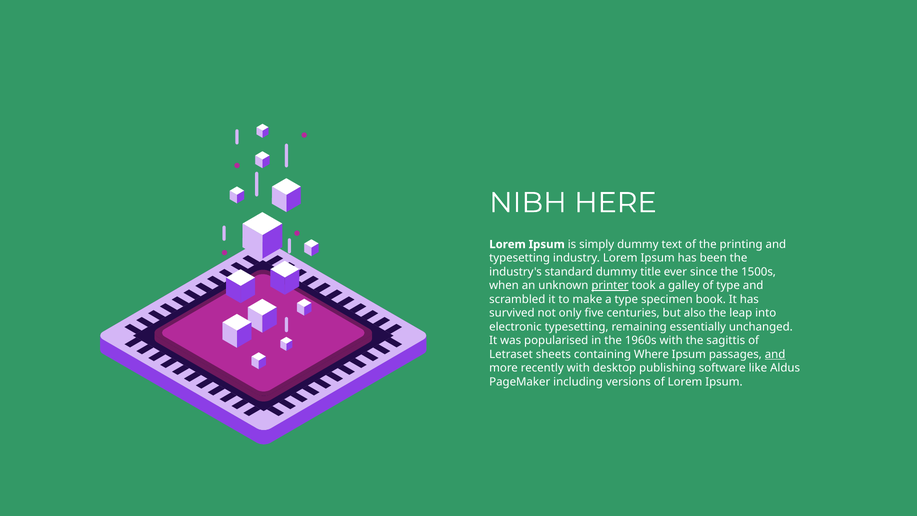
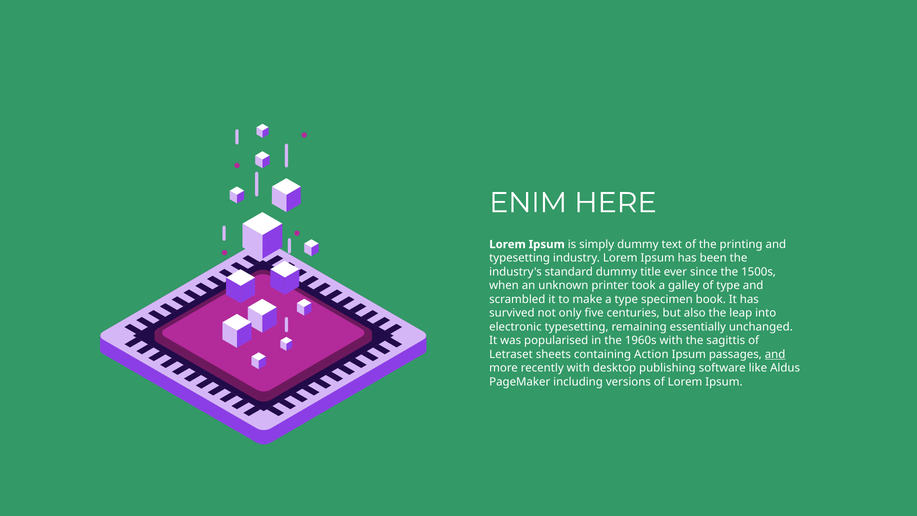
NIBH: NIBH -> ENIM
printer underline: present -> none
Where: Where -> Action
